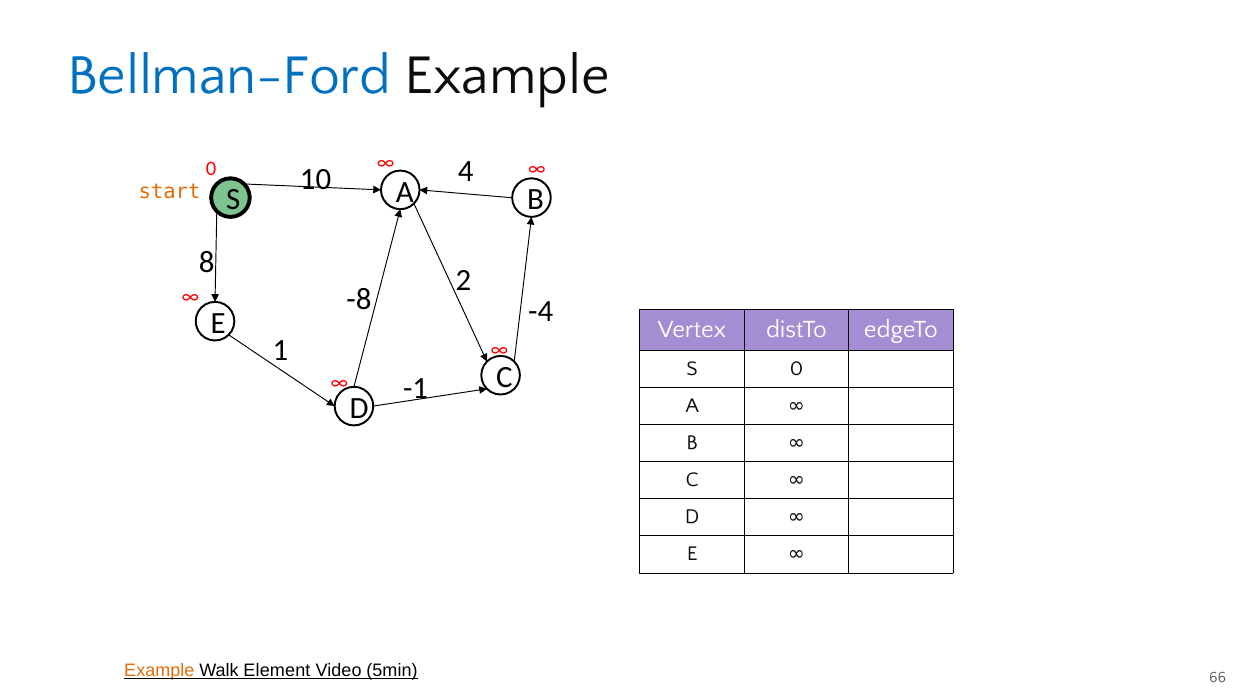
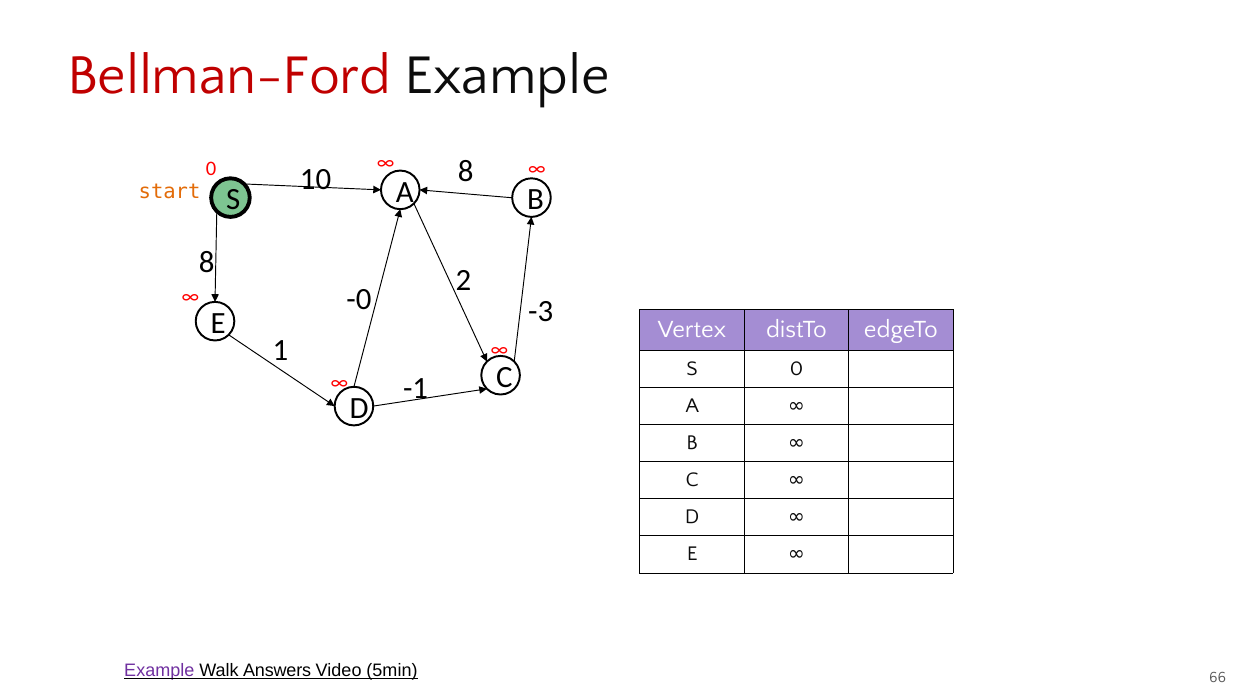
Bellman-Ford colour: blue -> red
10 4: 4 -> 8
-8: -8 -> -0
-4: -4 -> -3
Example at (159, 670) colour: orange -> purple
Element: Element -> Answers
